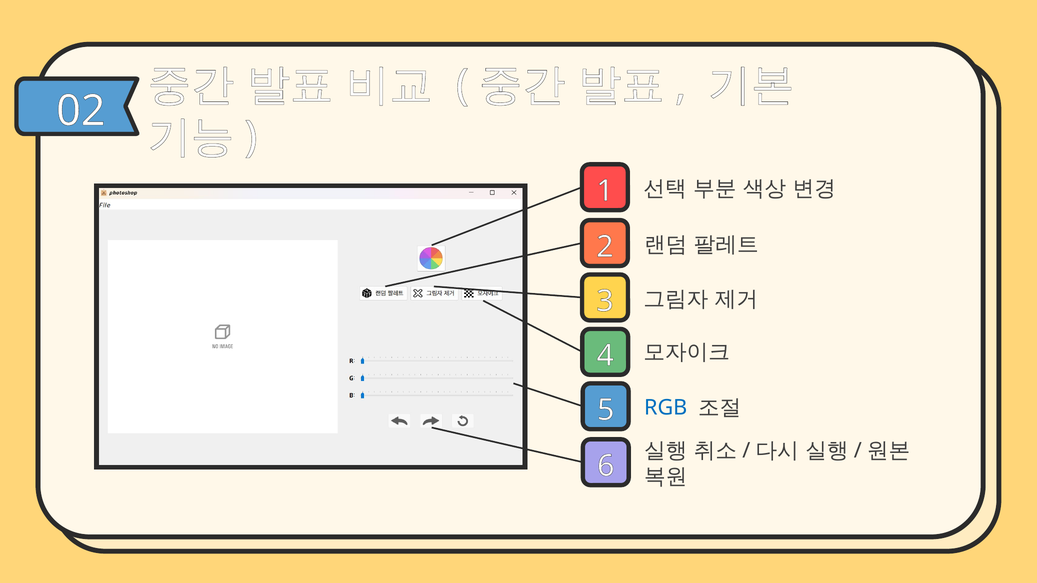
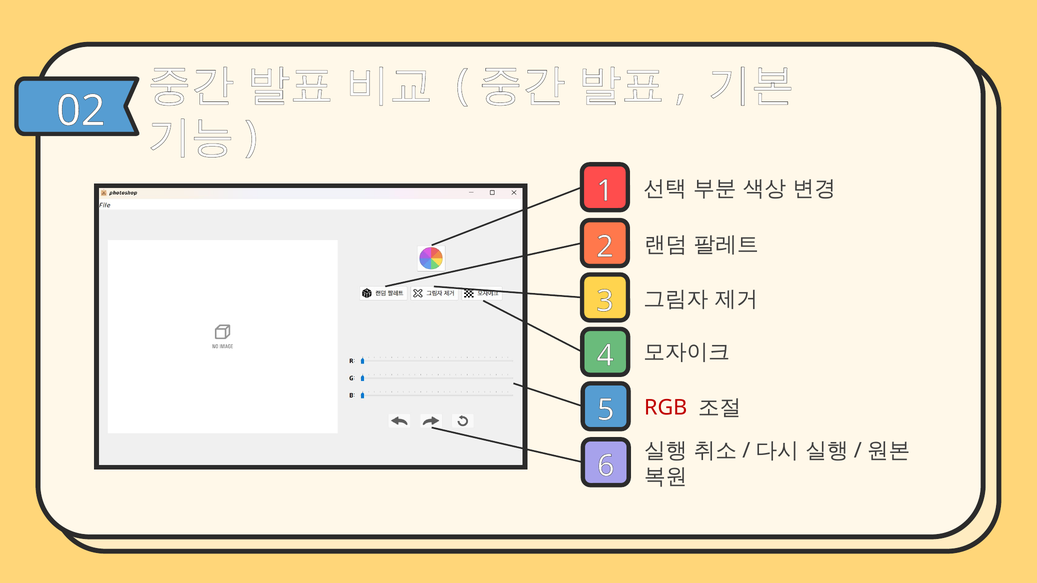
RGB colour: blue -> red
